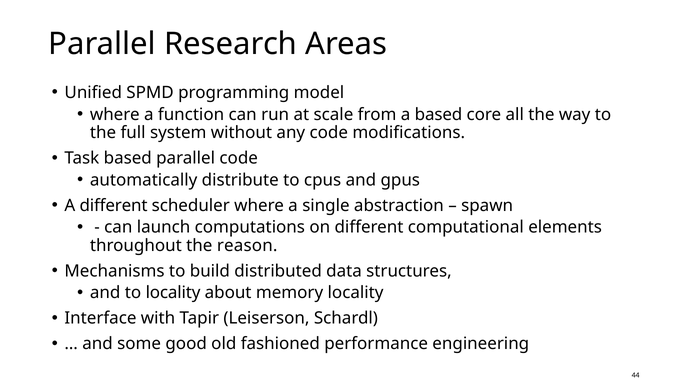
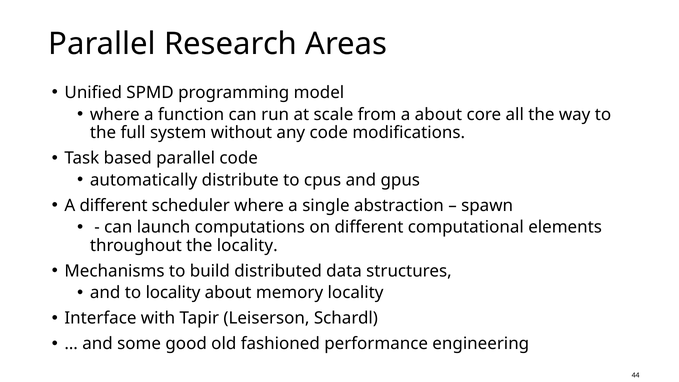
a based: based -> about
the reason: reason -> locality
